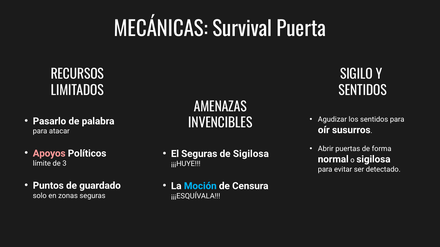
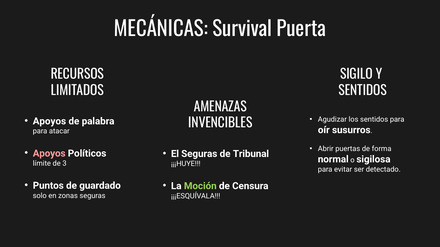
Pasarlo at (49, 121): Pasarlo -> Apoyos
de Sigilosa: Sigilosa -> Tribunal
Moción colour: light blue -> light green
